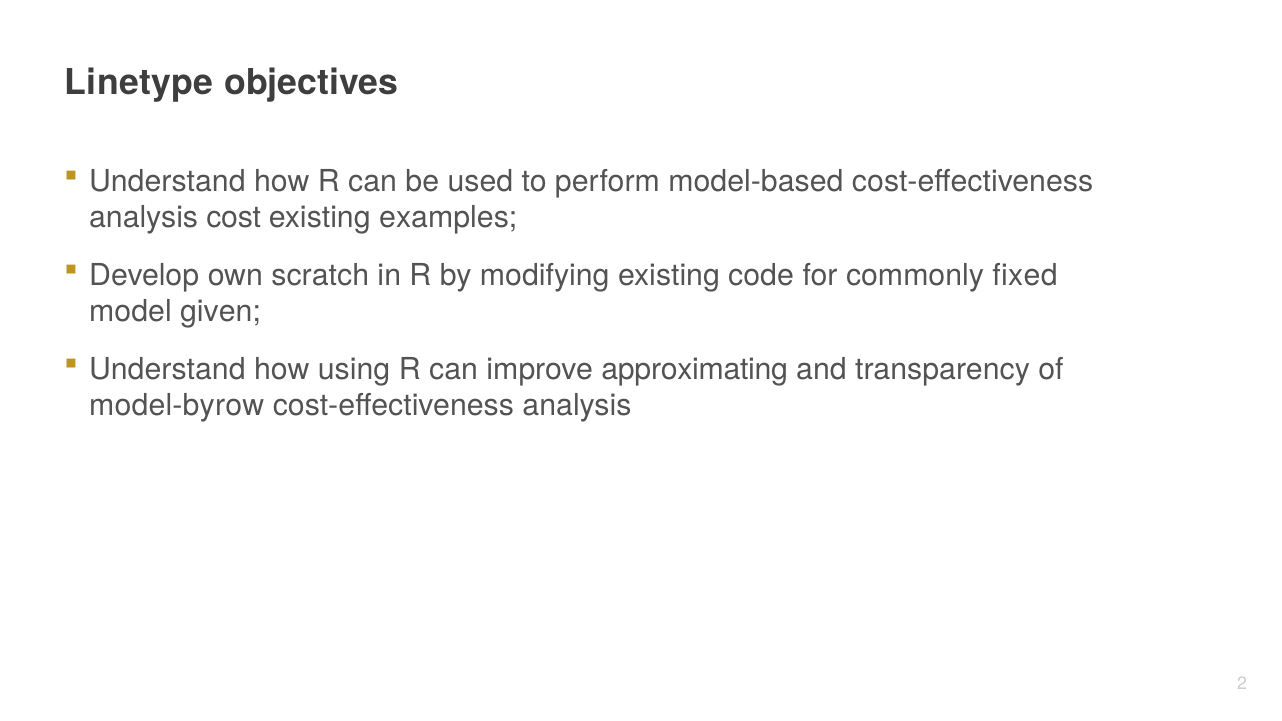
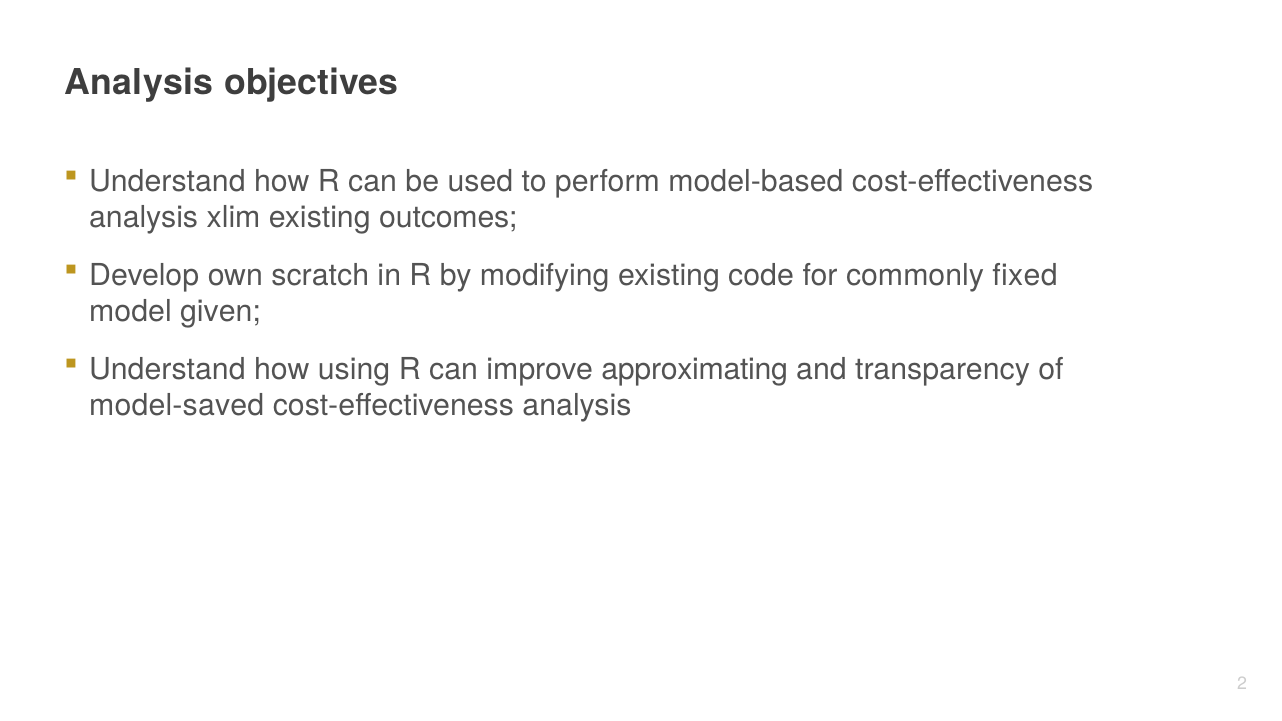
Linetype at (139, 83): Linetype -> Analysis
cost: cost -> xlim
examples: examples -> outcomes
model-byrow: model-byrow -> model-saved
